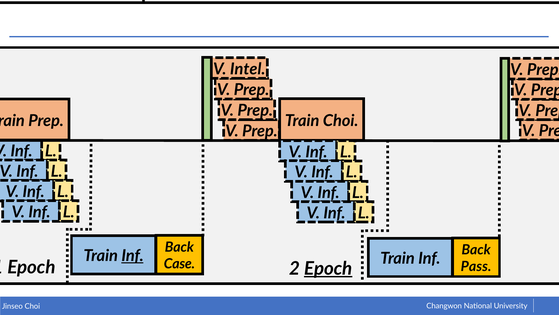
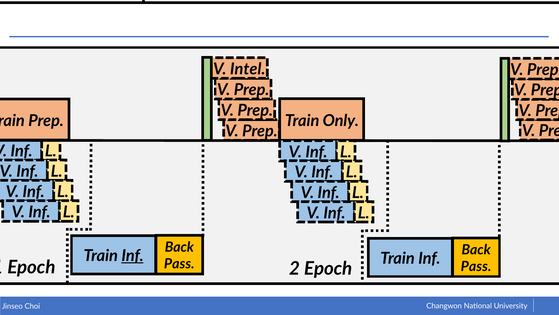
Train Choi: Choi -> Only
Case at (179, 264): Case -> Pass
Epoch at (328, 268) underline: present -> none
